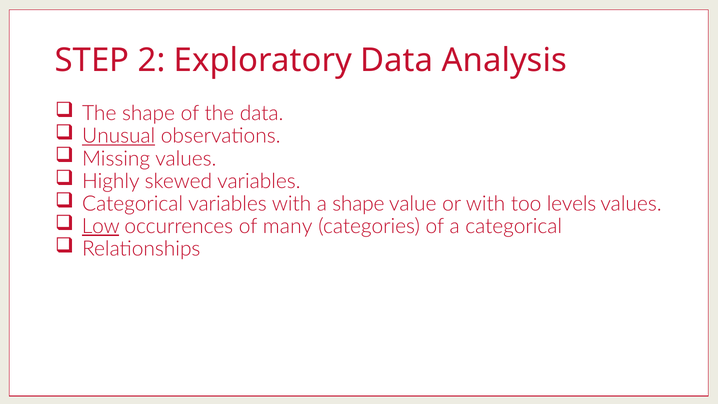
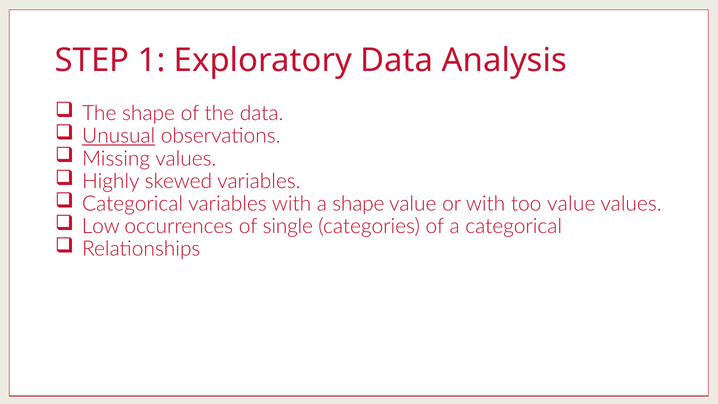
2: 2 -> 1
too levels: levels -> value
Low underline: present -> none
many: many -> single
